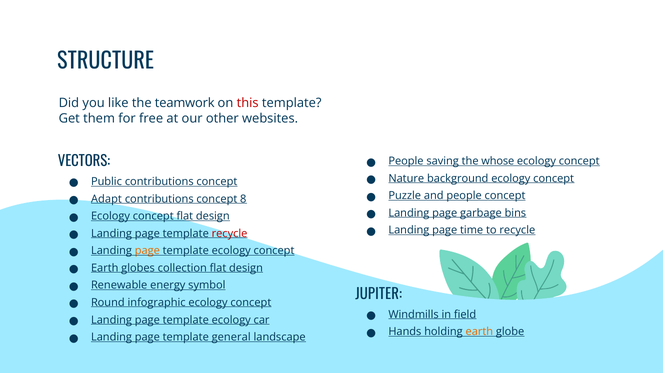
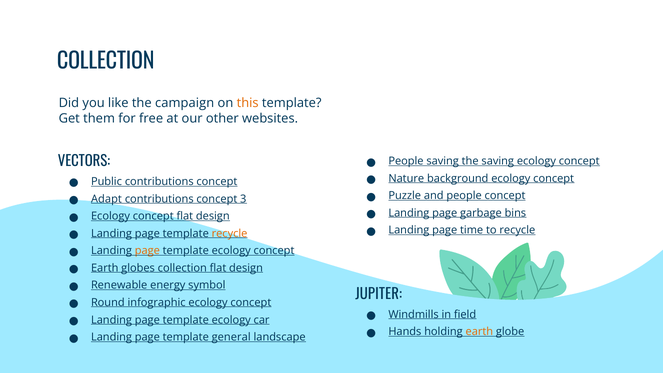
STRUCTURE at (106, 61): STRUCTURE -> COLLECTION
teamwork: teamwork -> campaign
this colour: red -> orange
the whose: whose -> saving
8: 8 -> 3
recycle at (230, 233) colour: red -> orange
